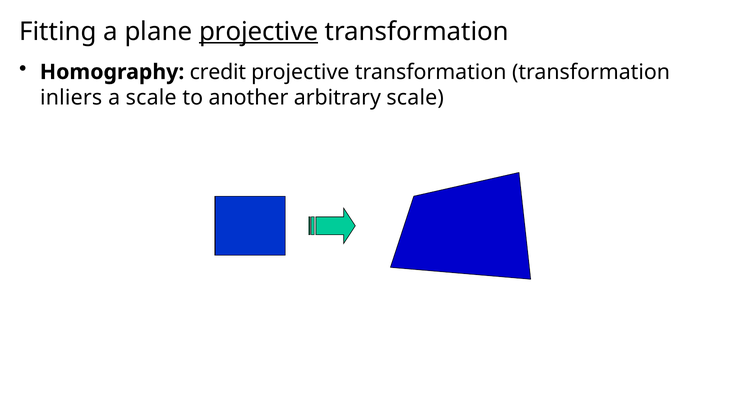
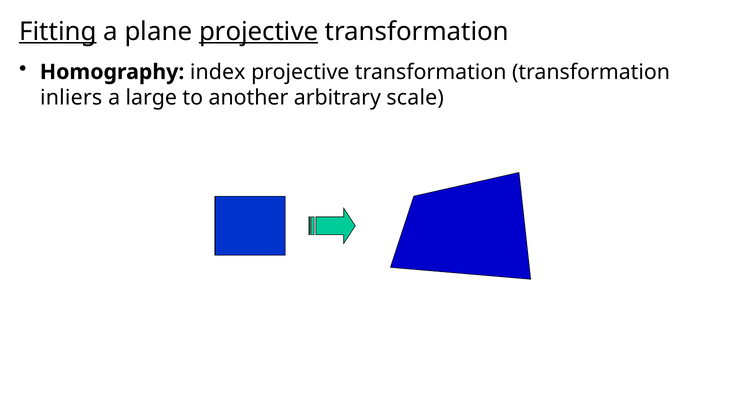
Fitting underline: none -> present
credit: credit -> index
a scale: scale -> large
